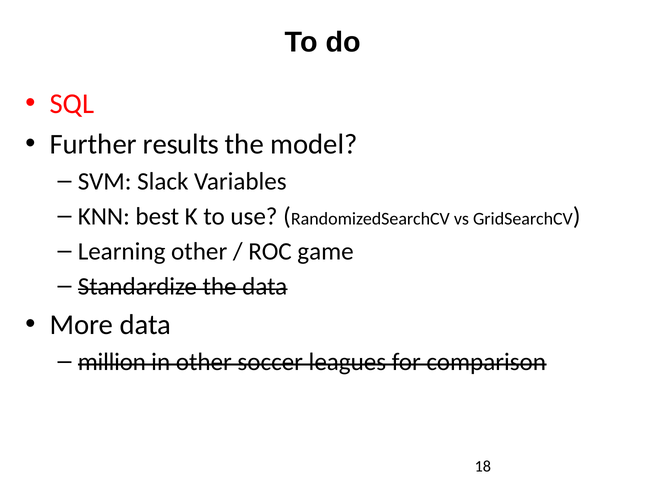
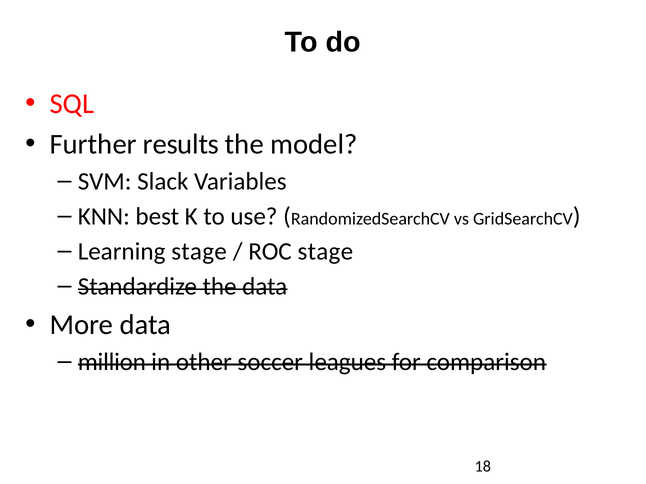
Learning other: other -> stage
ROC game: game -> stage
